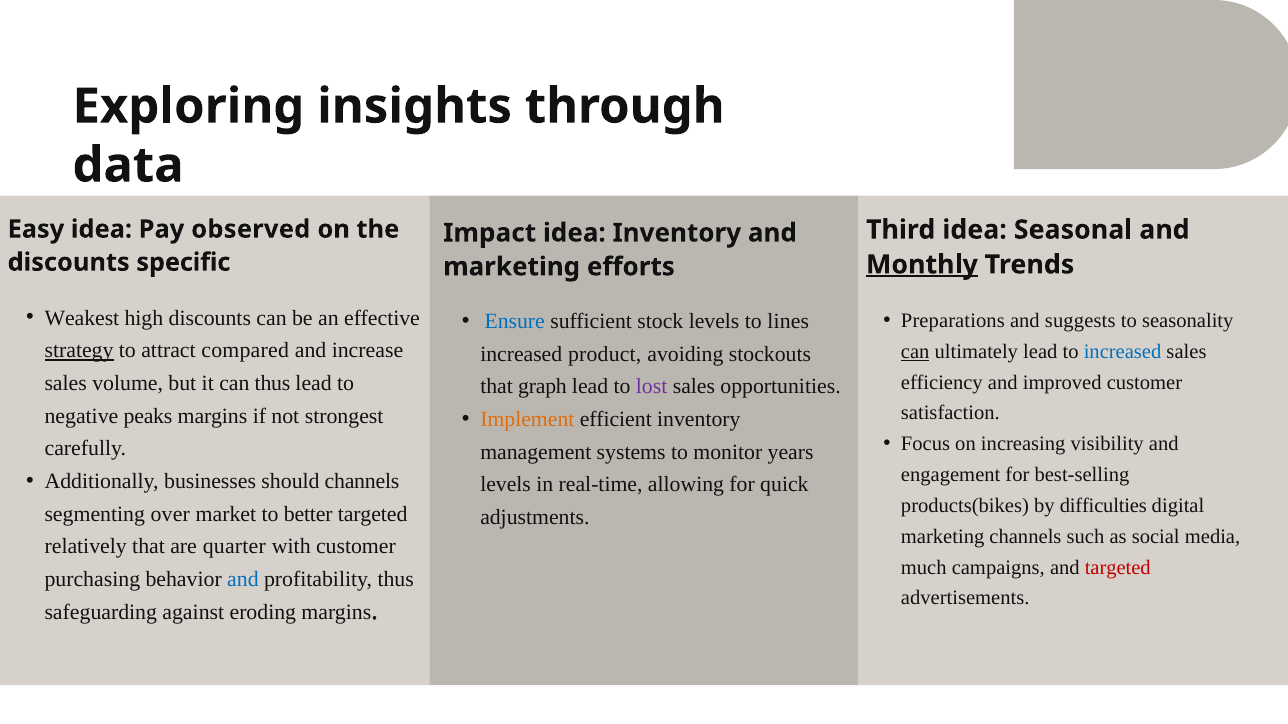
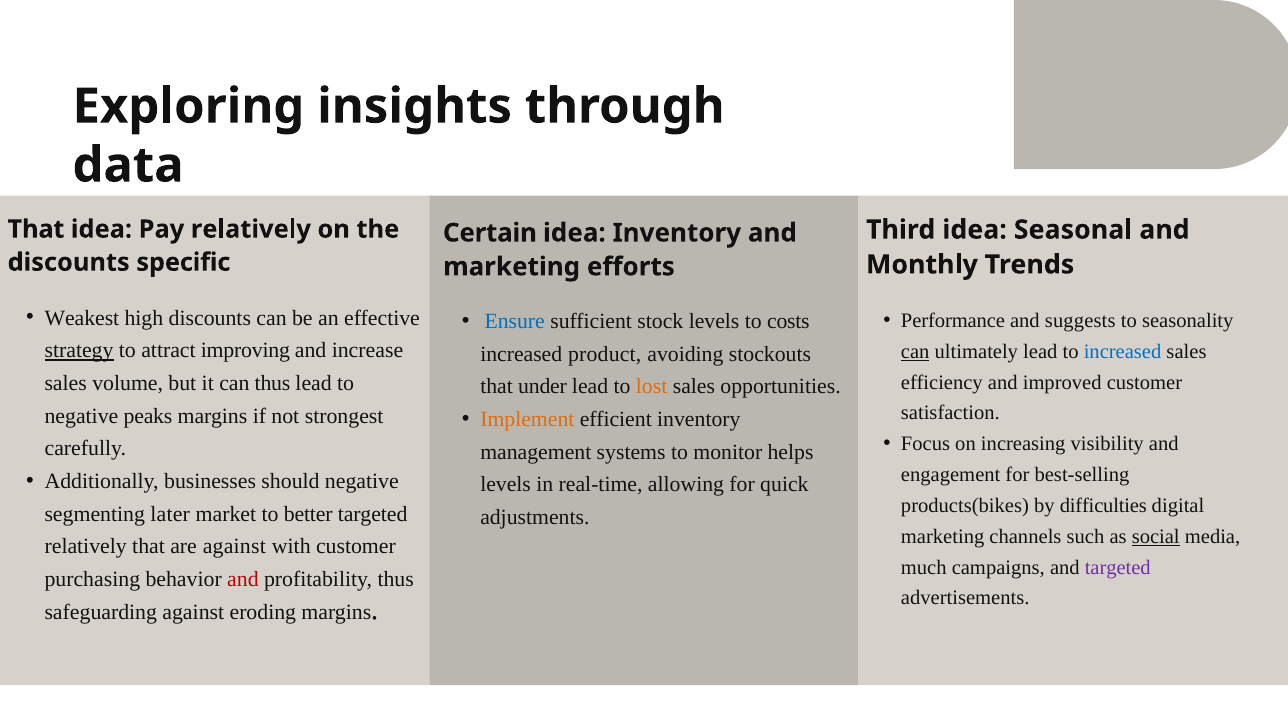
Easy at (36, 229): Easy -> That
Pay observed: observed -> relatively
Impact: Impact -> Certain
Monthly underline: present -> none
Preparations: Preparations -> Performance
lines: lines -> costs
compared: compared -> improving
graph: graph -> under
lost colour: purple -> orange
years: years -> helps
should channels: channels -> negative
over: over -> later
social underline: none -> present
are quarter: quarter -> against
targeted at (1118, 568) colour: red -> purple
and at (243, 580) colour: blue -> red
